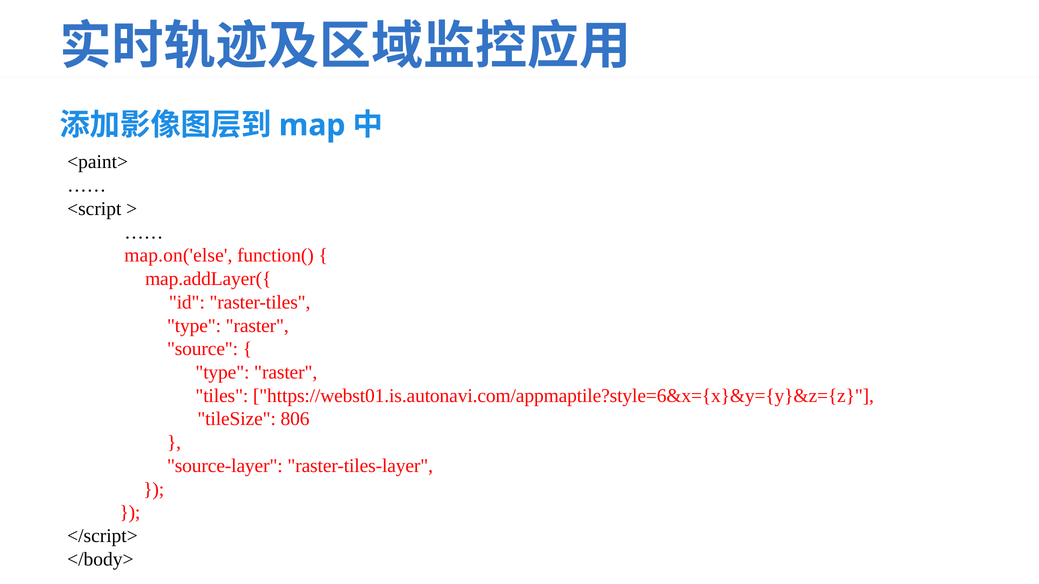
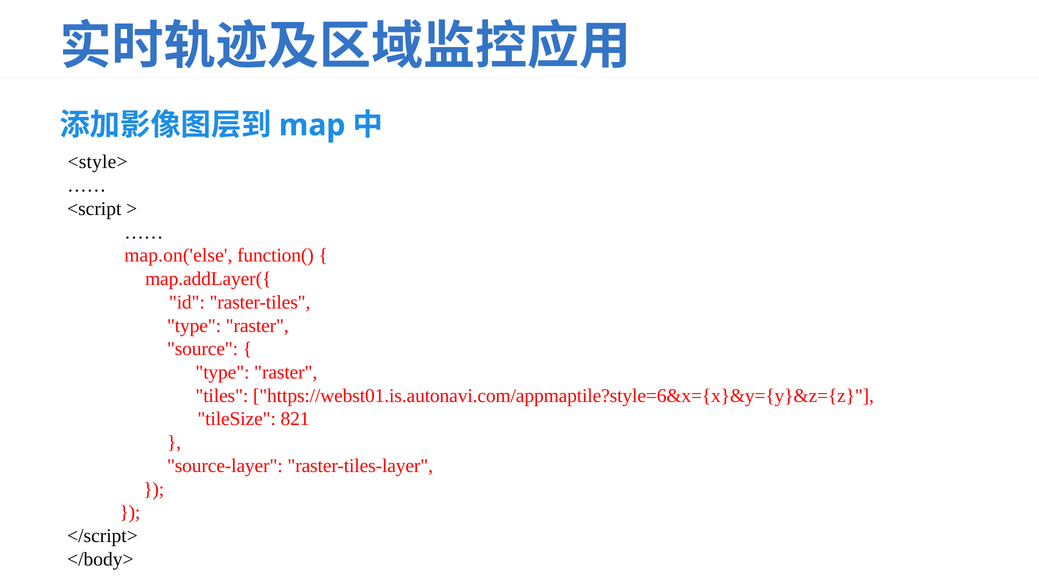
<paint>: <paint> -> <style>
806: 806 -> 821
